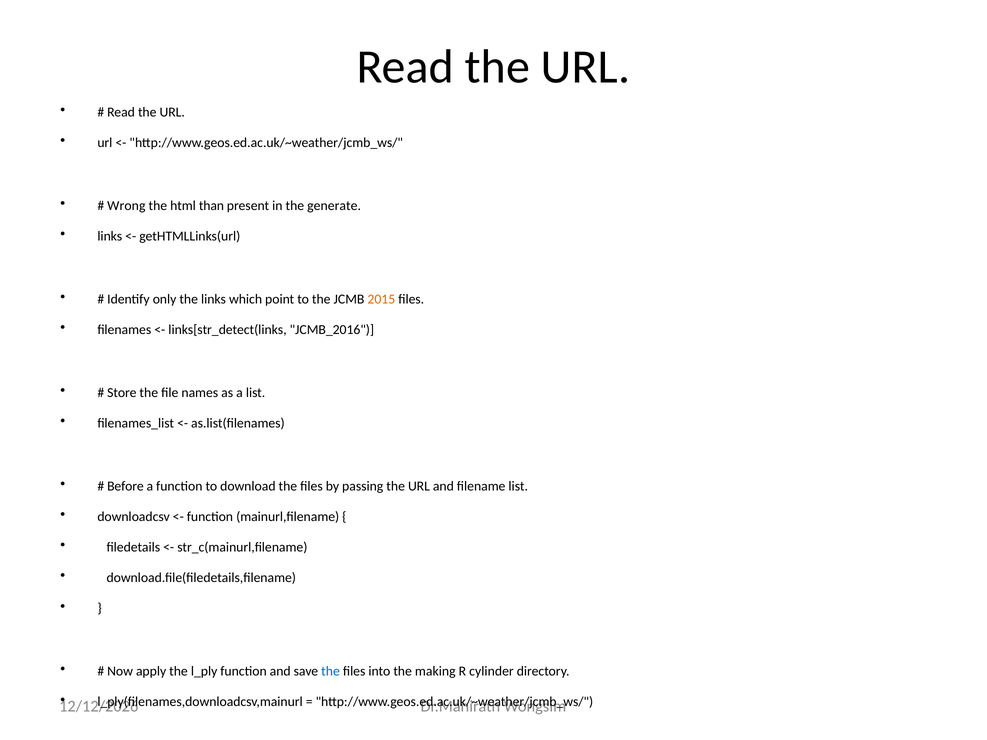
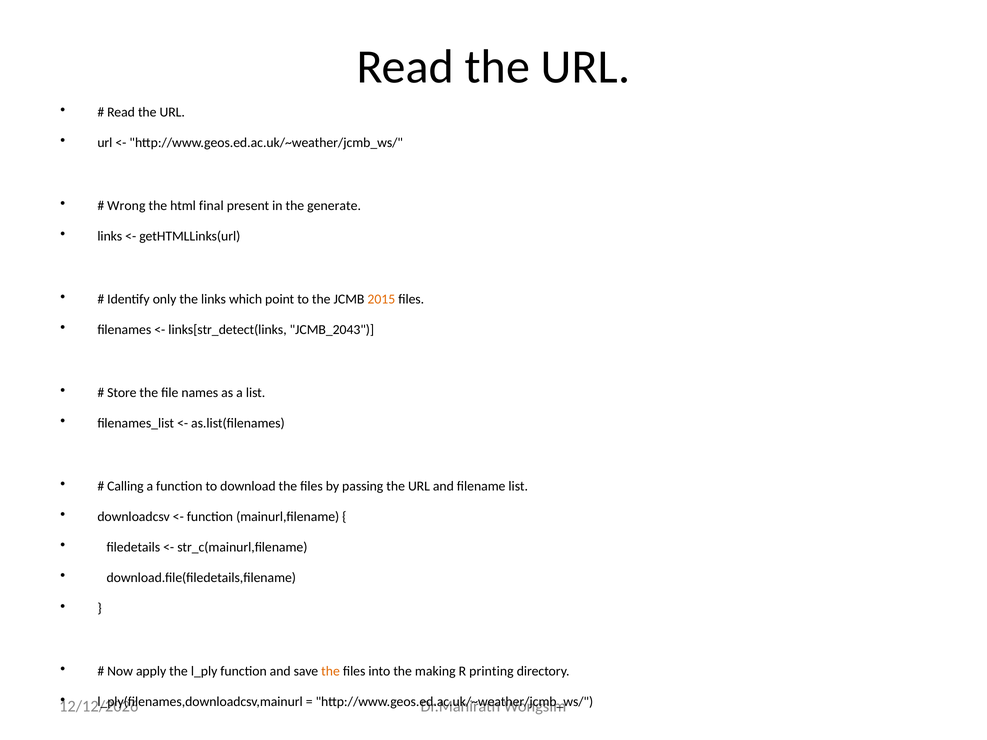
than: than -> final
JCMB_2016: JCMB_2016 -> JCMB_2043
Before: Before -> Calling
the at (331, 672) colour: blue -> orange
cylinder: cylinder -> printing
